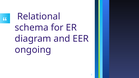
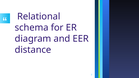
ongoing: ongoing -> distance
